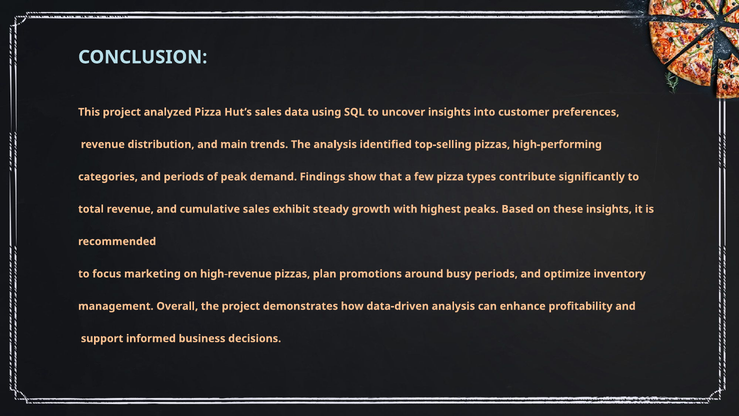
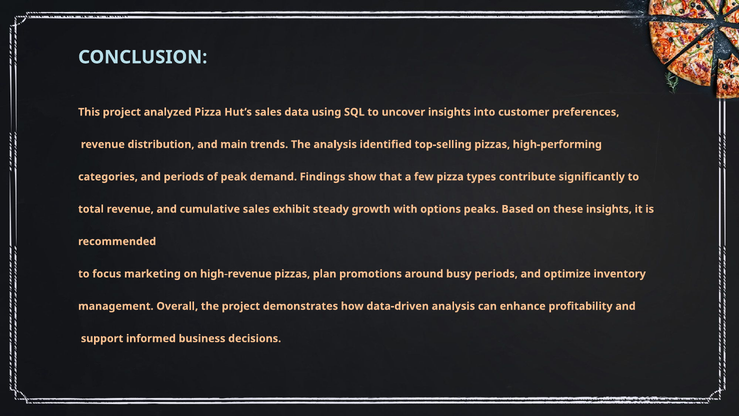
highest: highest -> options
